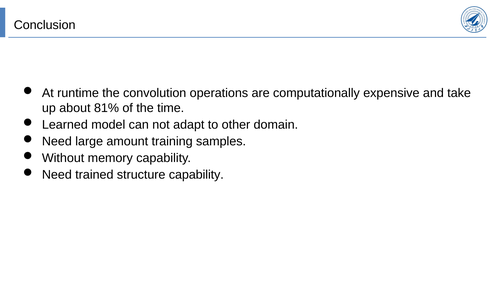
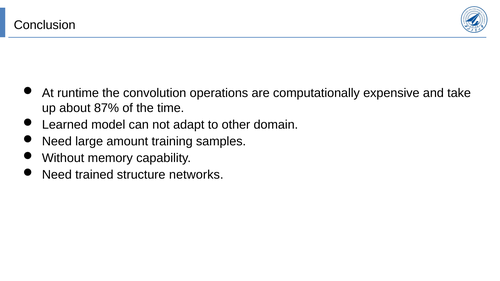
81%: 81% -> 87%
structure capability: capability -> networks
